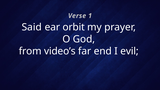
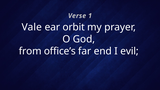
Said: Said -> Vale
video’s: video’s -> office’s
